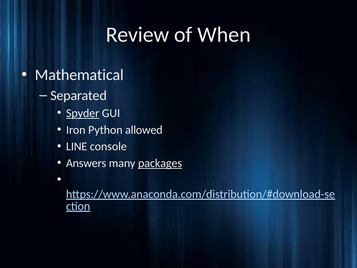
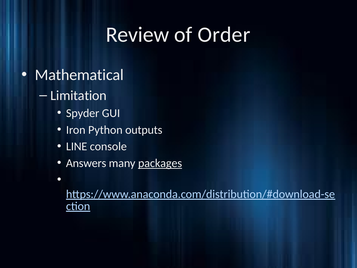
When: When -> Order
Separated: Separated -> Limitation
Spyder underline: present -> none
allowed: allowed -> outputs
